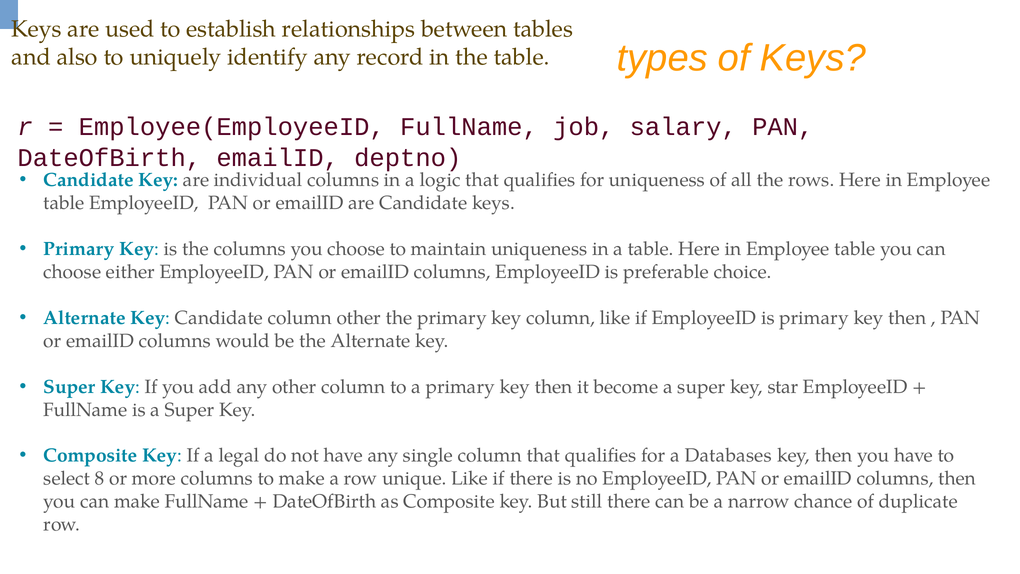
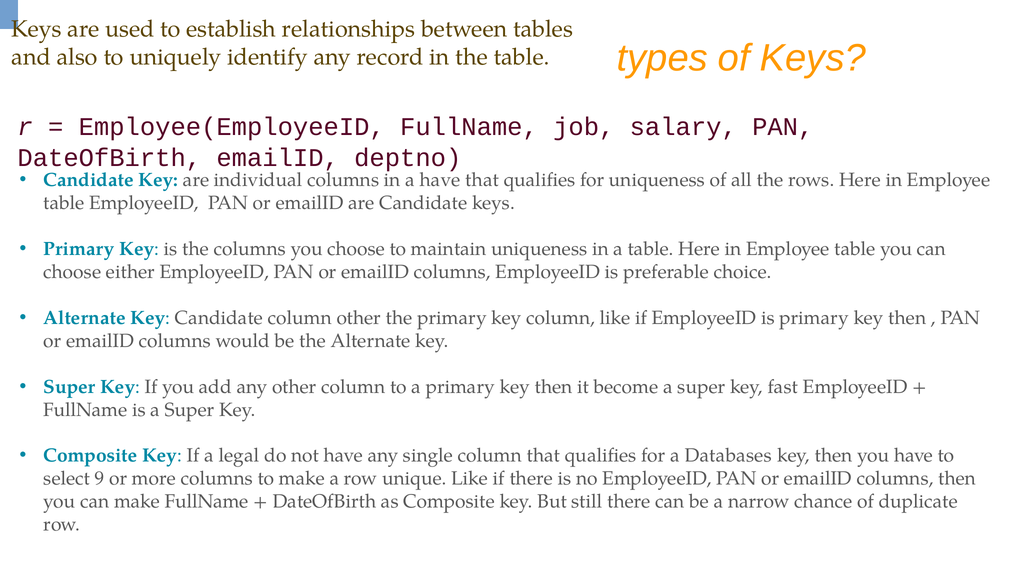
a logic: logic -> have
star: star -> fast
8: 8 -> 9
